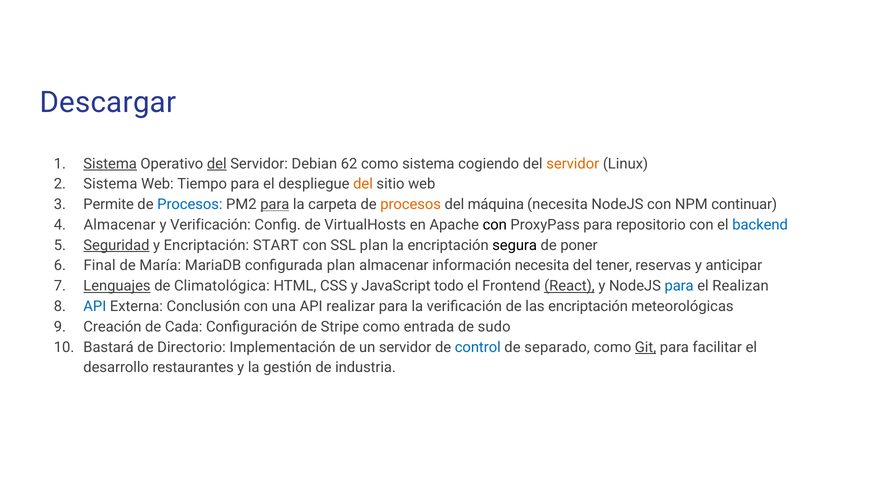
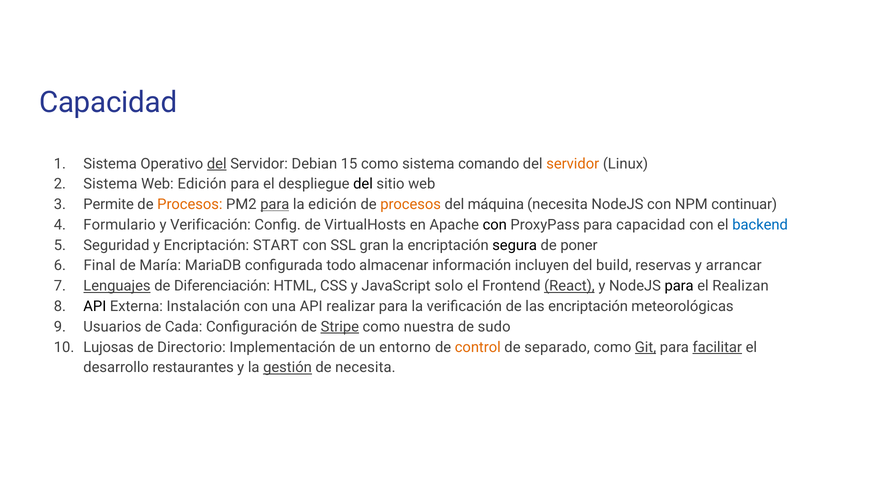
Descargar at (108, 103): Descargar -> Capacidad
Sistema at (110, 163) underline: present -> none
62: 62 -> 15
cogiendo: cogiendo -> comando
Web Tiempo: Tiempo -> Edición
del at (363, 184) colour: orange -> black
Procesos at (190, 204) colour: blue -> orange
la carpeta: carpeta -> edición
Almacenar at (120, 225): Almacenar -> Formulario
para repositorio: repositorio -> capacidad
Seguridad underline: present -> none
SSL plan: plan -> gran
configurada plan: plan -> todo
información necesita: necesita -> incluyen
tener: tener -> build
anticipar: anticipar -> arrancar
Climatológica: Climatológica -> Diferenciación
todo: todo -> solo
para at (679, 286) colour: blue -> black
API at (95, 306) colour: blue -> black
Conclusión: Conclusión -> Instalación
Creación: Creación -> Usuarios
Stripe underline: none -> present
entrada: entrada -> nuestra
Bastará: Bastará -> Lujosas
un servidor: servidor -> entorno
control colour: blue -> orange
facilitar underline: none -> present
gestión underline: none -> present
de industria: industria -> necesita
